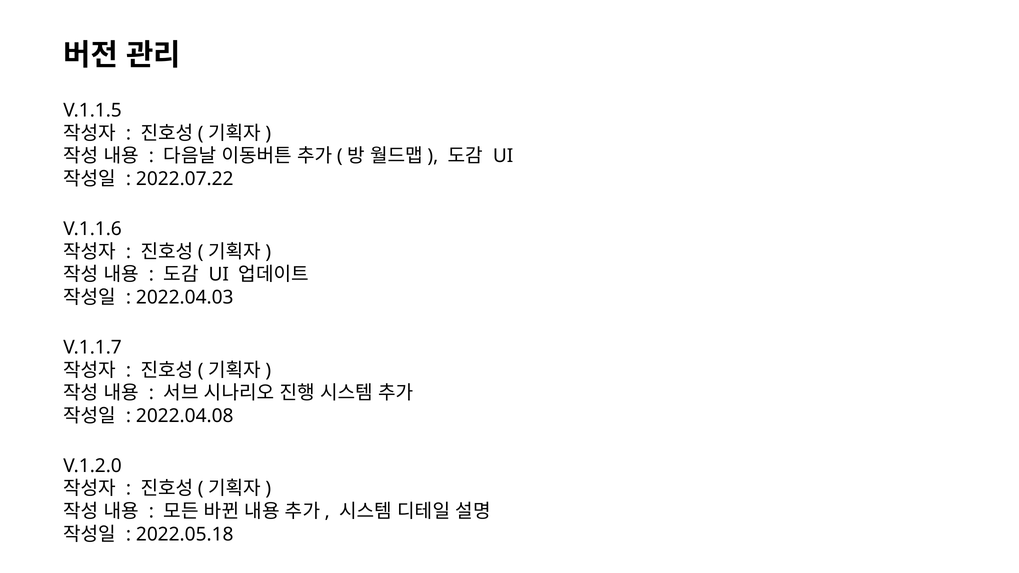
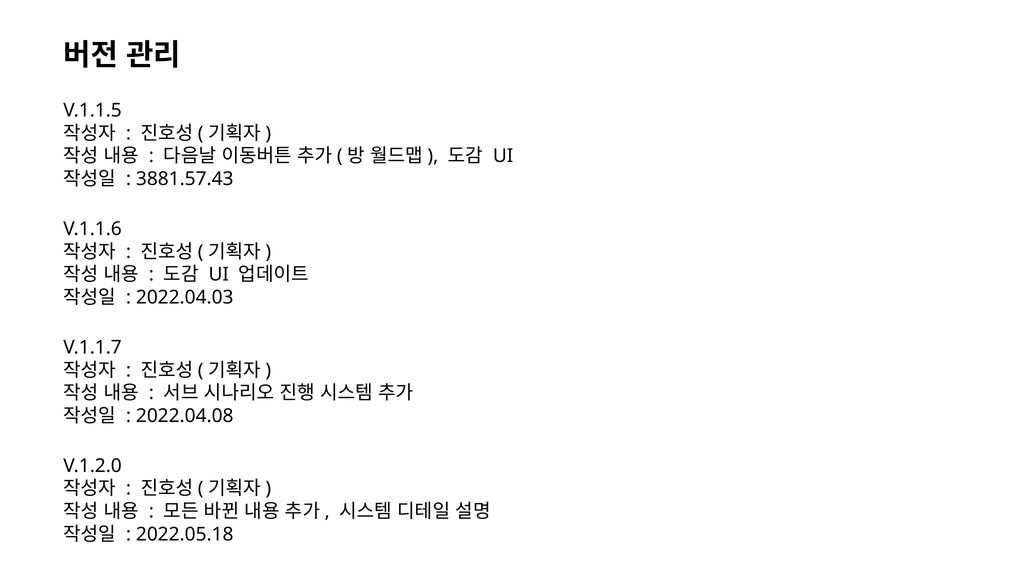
2022.07.22: 2022.07.22 -> 3881.57.43
